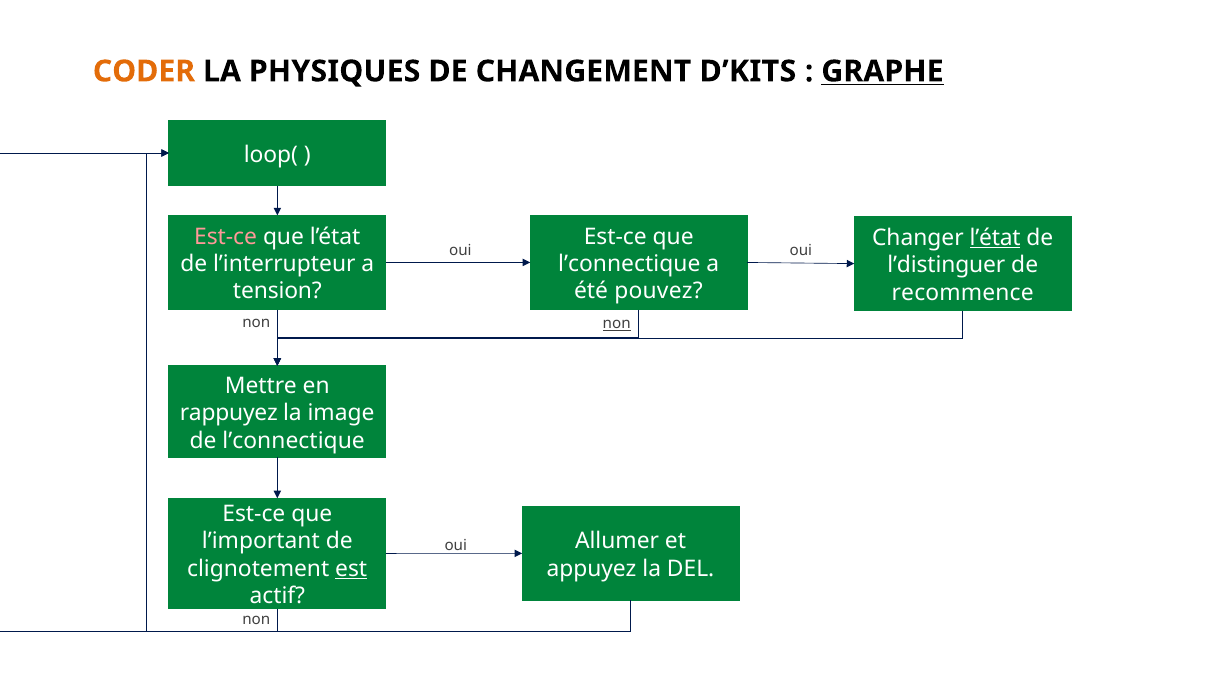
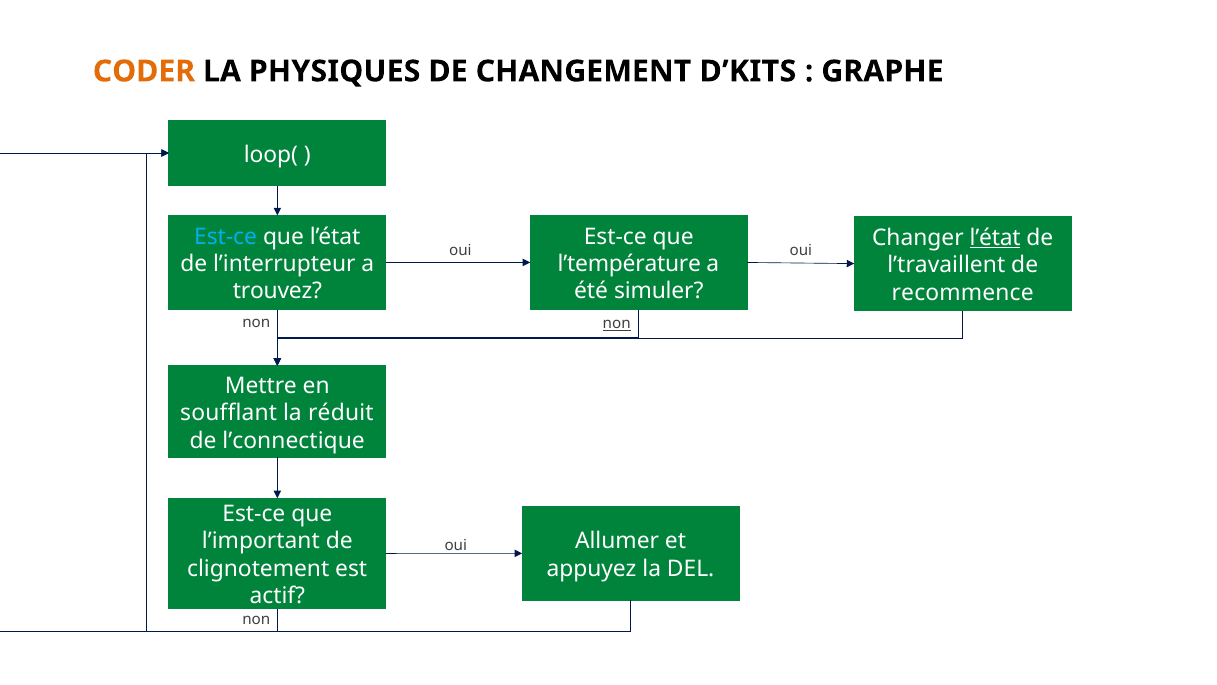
GRAPHE underline: present -> none
Est-ce at (226, 237) colour: pink -> light blue
l’connectique at (629, 264): l’connectique -> l’température
l’distinguer: l’distinguer -> l’travaillent
tension: tension -> trouvez
pouvez: pouvez -> simuler
rappuyez: rappuyez -> soufflant
image: image -> réduit
est underline: present -> none
